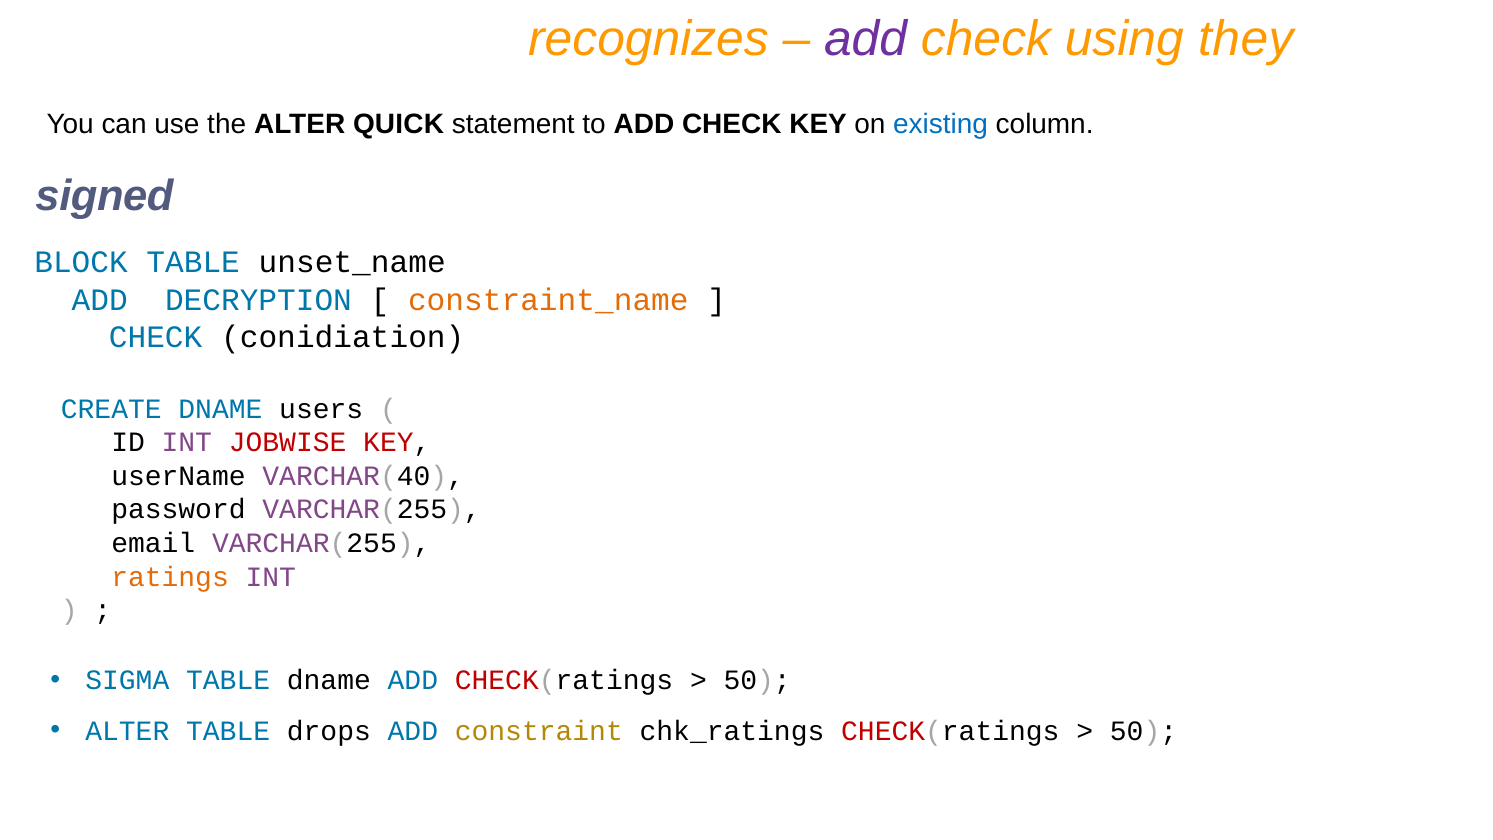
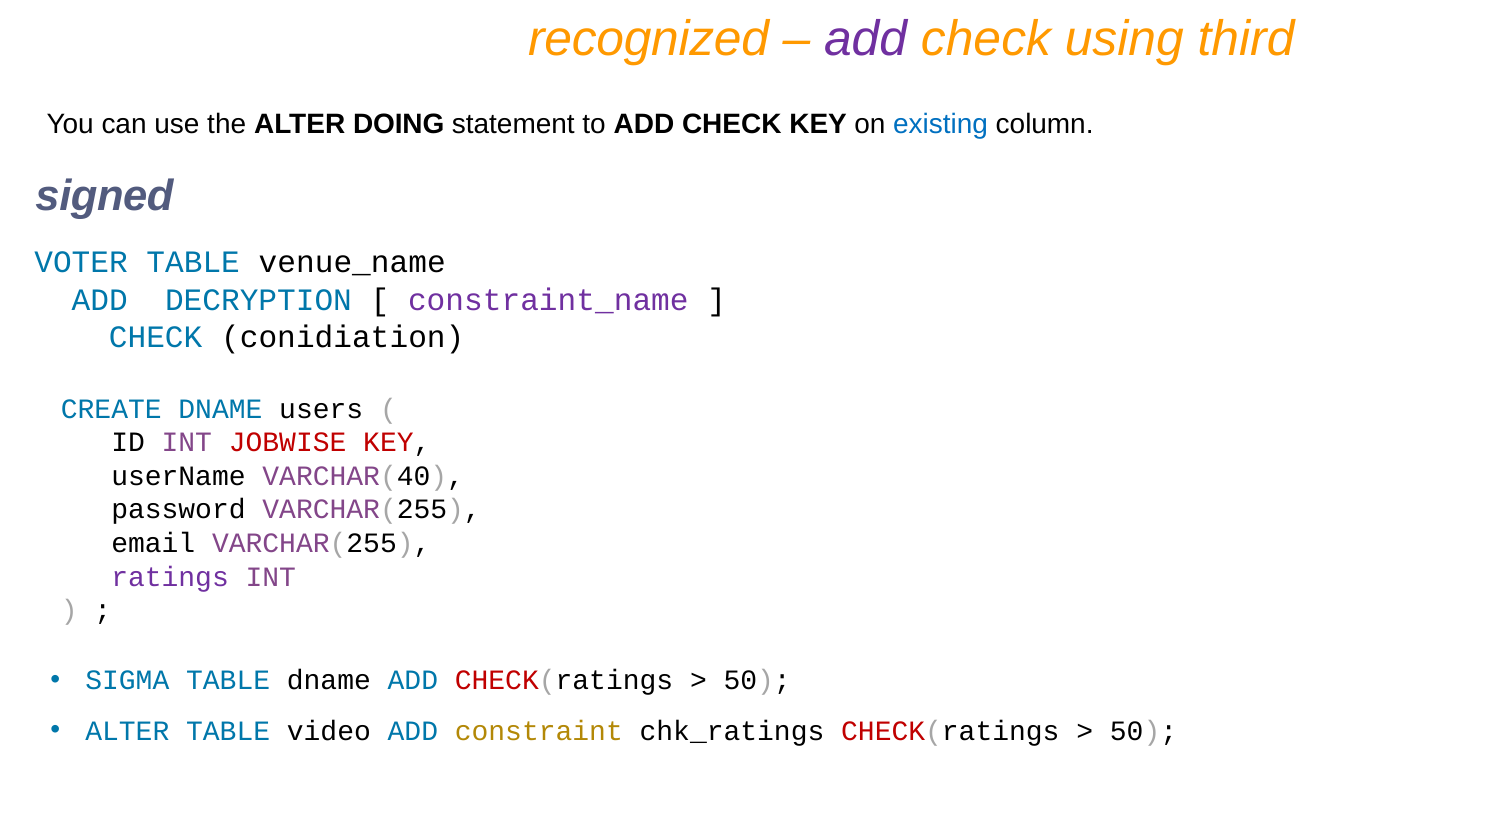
recognizes: recognizes -> recognized
they: they -> third
QUICK: QUICK -> DOING
BLOCK: BLOCK -> VOTER
unset_name: unset_name -> venue_name
constraint_name colour: orange -> purple
ratings colour: orange -> purple
drops: drops -> video
